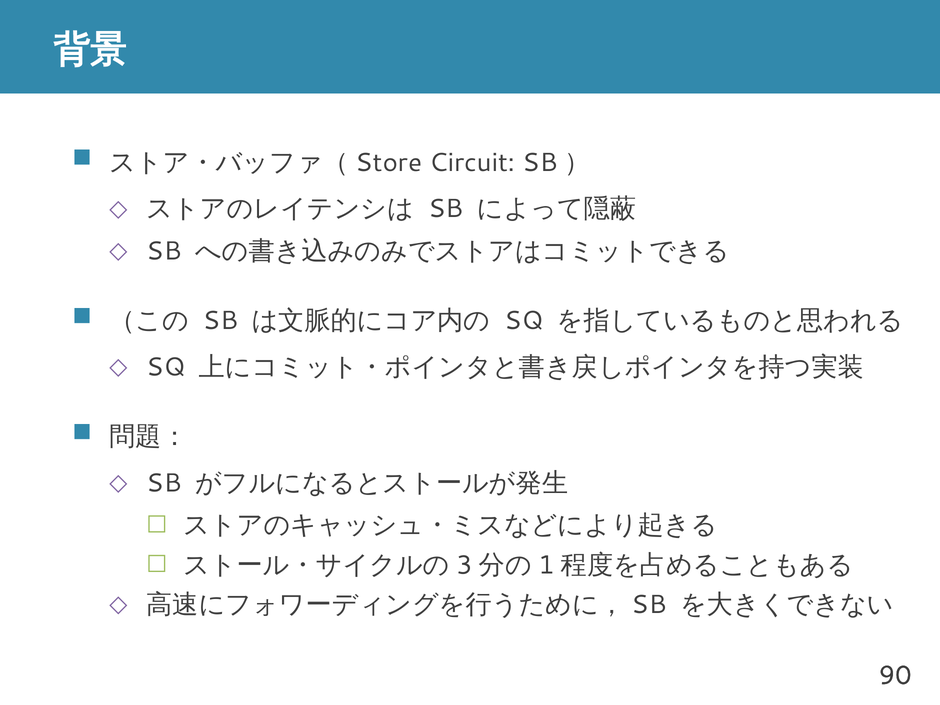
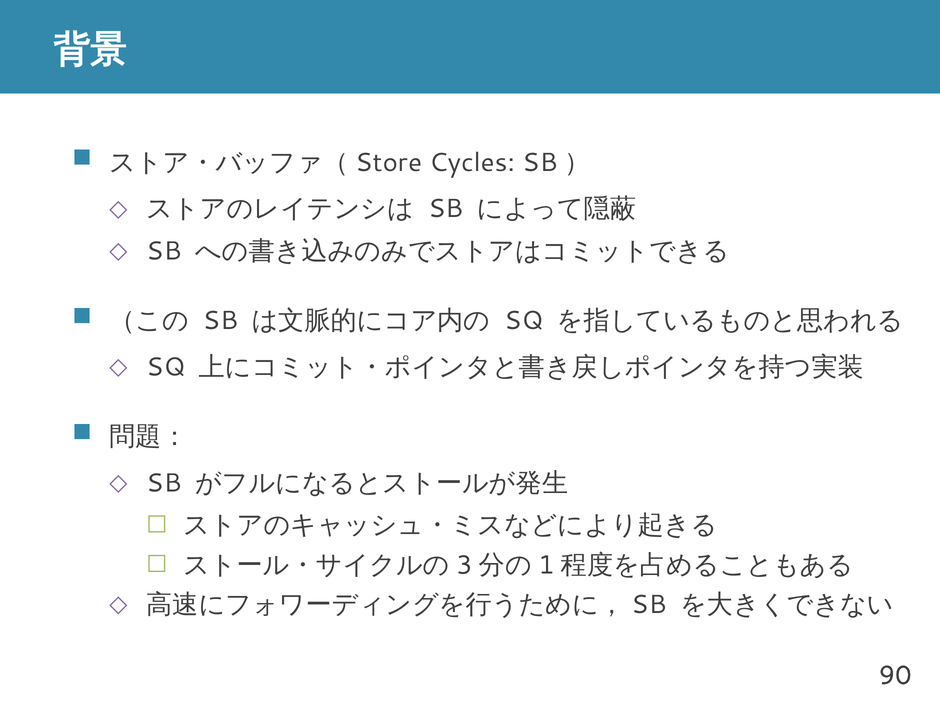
Circuit: Circuit -> Cycles
